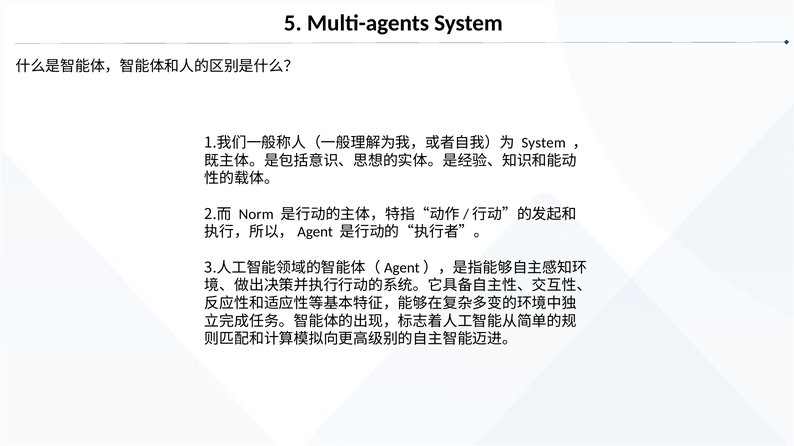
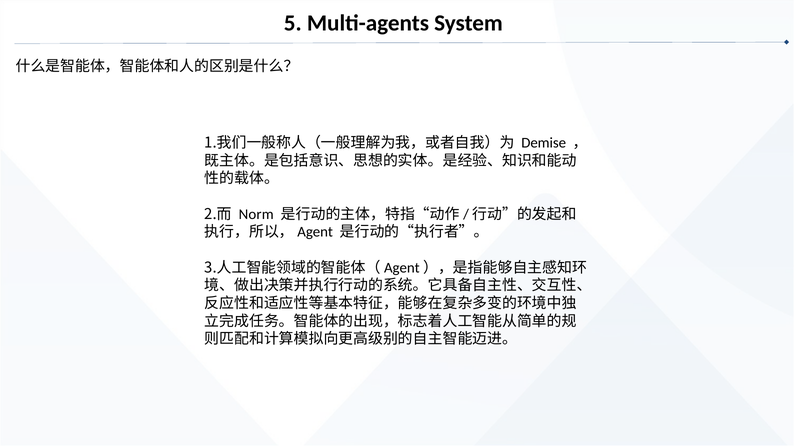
System at (544, 143): System -> Demise
